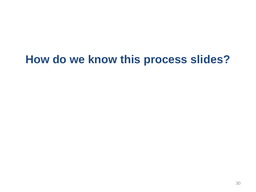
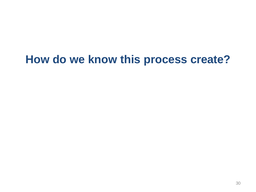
slides: slides -> create
